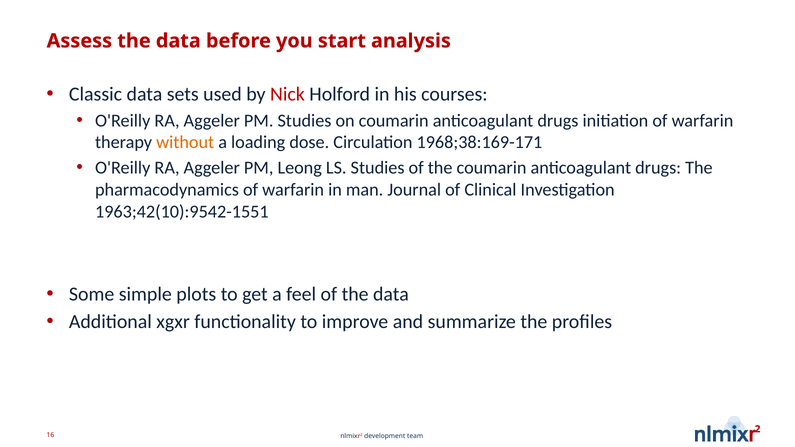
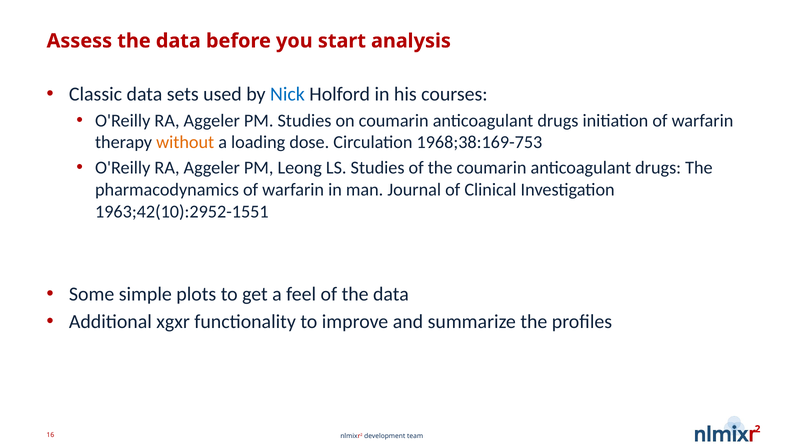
Nick colour: red -> blue
1968;38:169-171: 1968;38:169-171 -> 1968;38:169-753
1963;42(10):9542-1551: 1963;42(10):9542-1551 -> 1963;42(10):2952-1551
